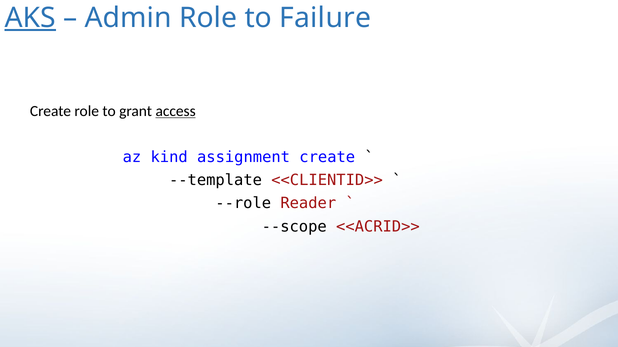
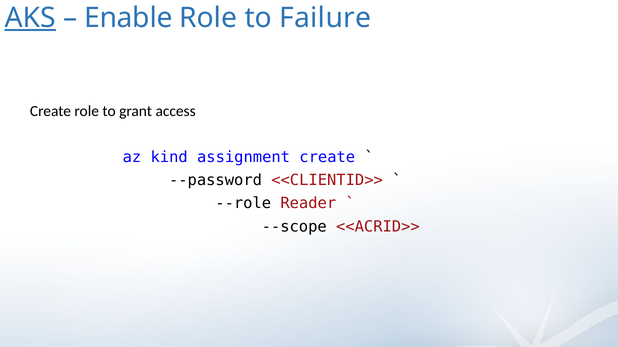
Admin: Admin -> Enable
access underline: present -> none
--template: --template -> --password
